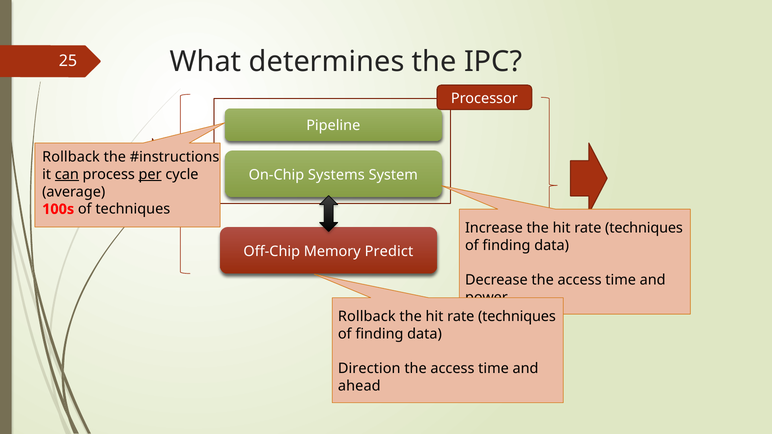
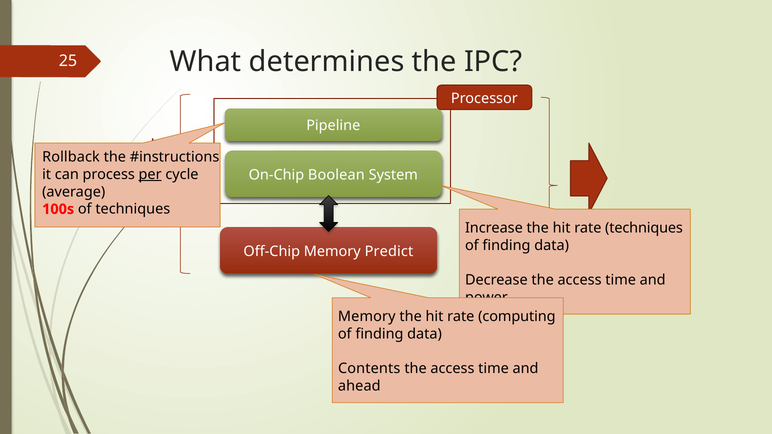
can underline: present -> none
Systems: Systems -> Boolean
Rollback at (367, 317): Rollback -> Memory
techniques at (517, 317): techniques -> computing
Direction: Direction -> Contents
